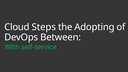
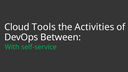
Steps: Steps -> Tools
Adopting: Adopting -> Activities
